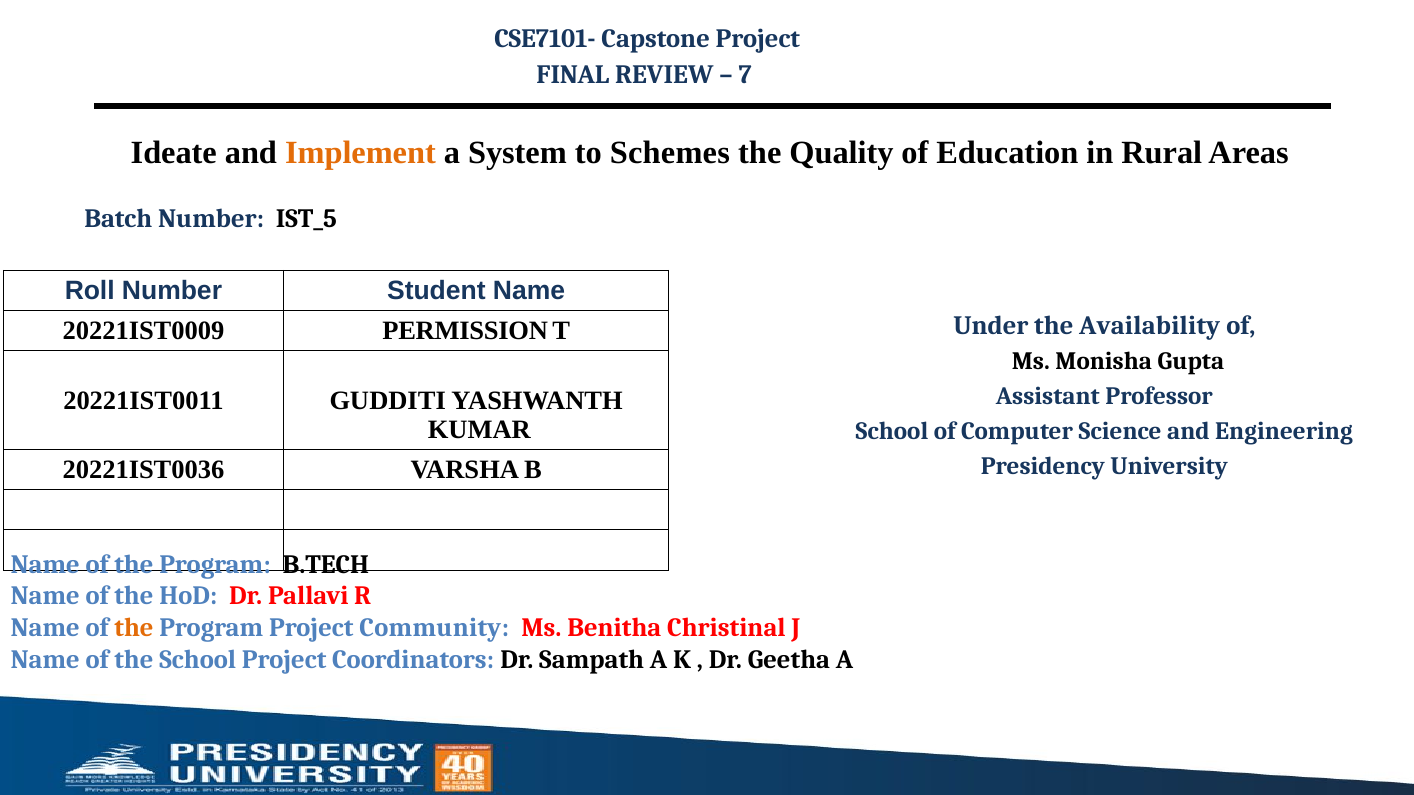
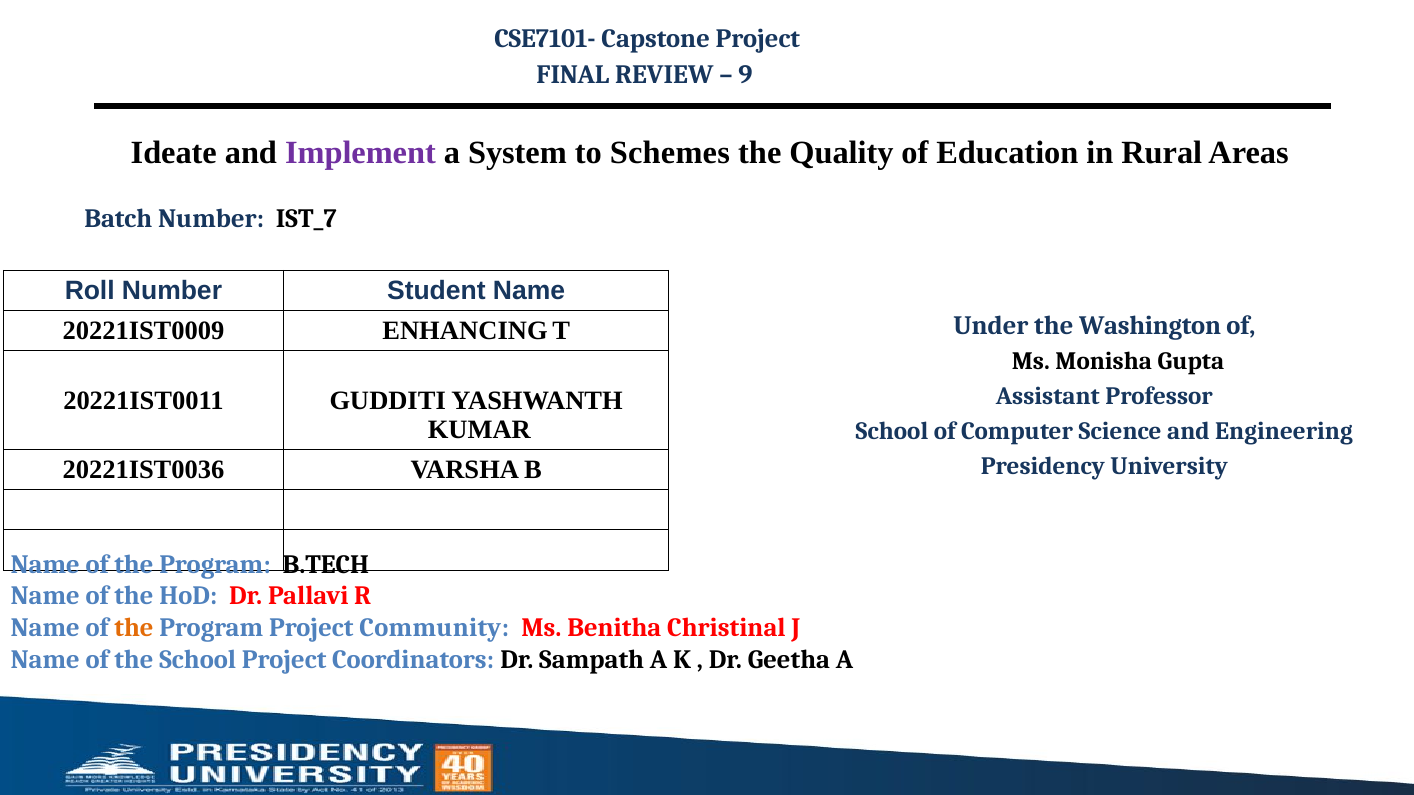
7: 7 -> 9
Implement colour: orange -> purple
IST_5: IST_5 -> IST_7
Availability: Availability -> Washington
PERMISSION: PERMISSION -> ENHANCING
